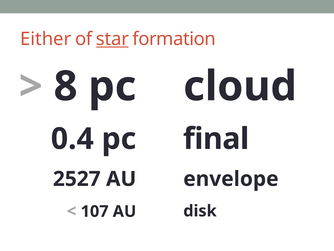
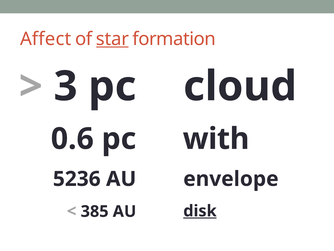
Either: Either -> Affect
8: 8 -> 3
0.4: 0.4 -> 0.6
final: final -> with
2527: 2527 -> 5236
disk underline: none -> present
107: 107 -> 385
